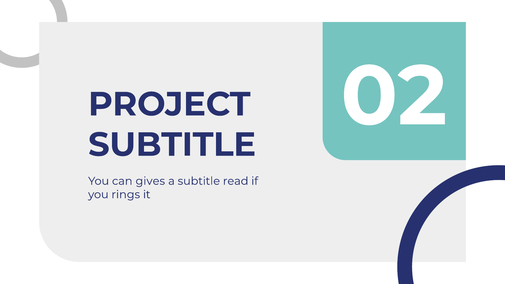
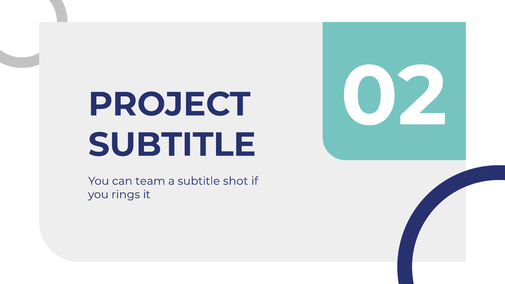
gives: gives -> team
read: read -> shot
